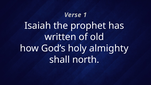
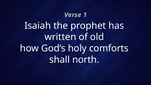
almighty: almighty -> comforts
